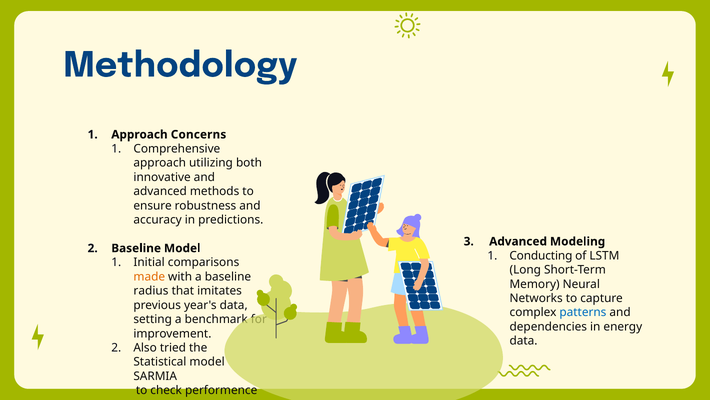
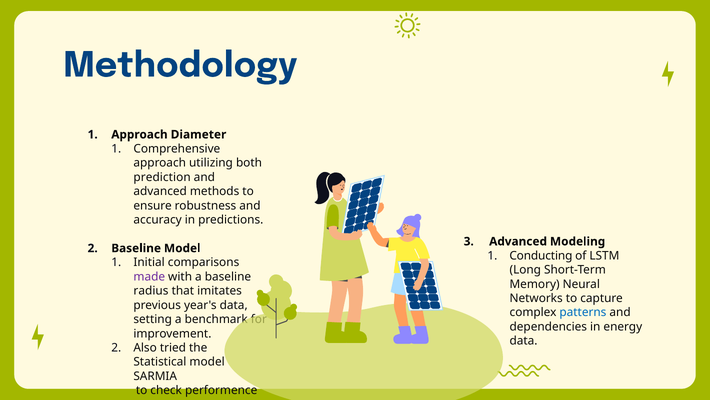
Concerns: Concerns -> Diameter
innovative: innovative -> prediction
made colour: orange -> purple
